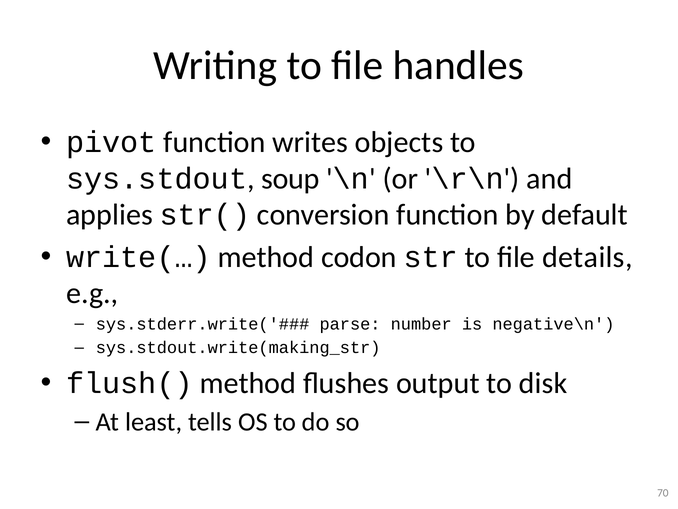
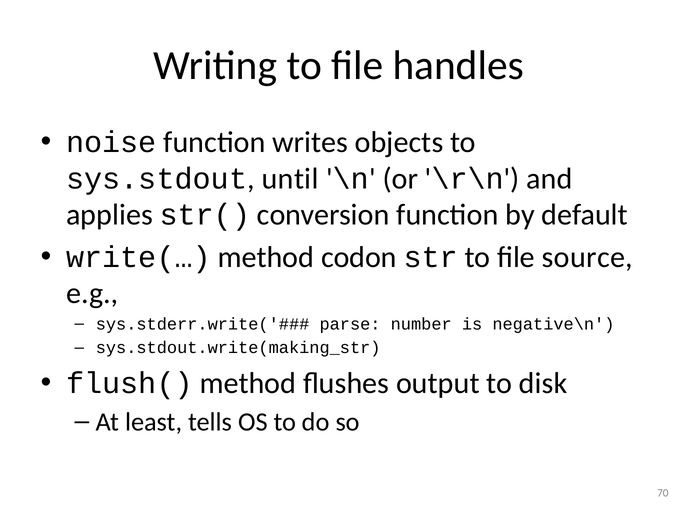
pivot: pivot -> noise
soup: soup -> until
details: details -> source
